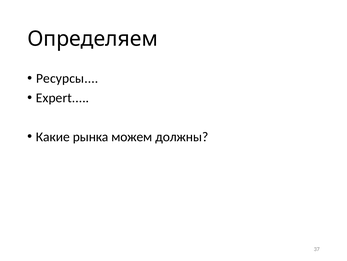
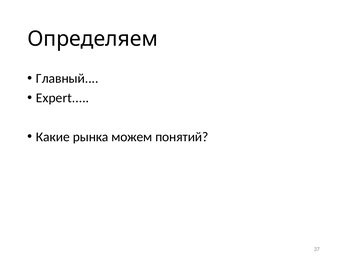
Ресурсы: Ресурсы -> Главный
должны: должны -> понятий
